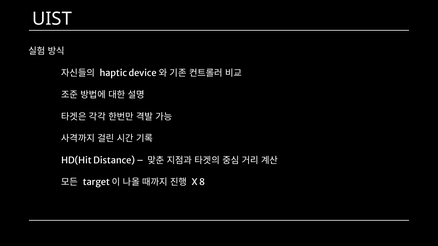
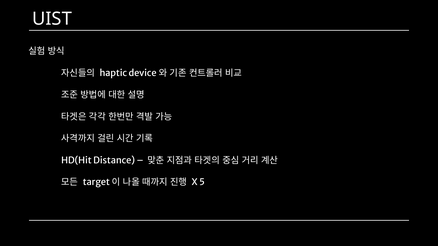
8: 8 -> 5
